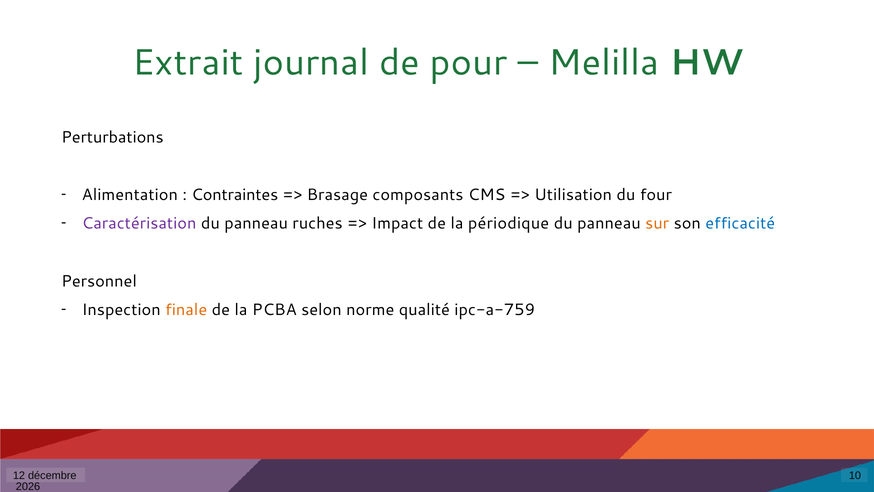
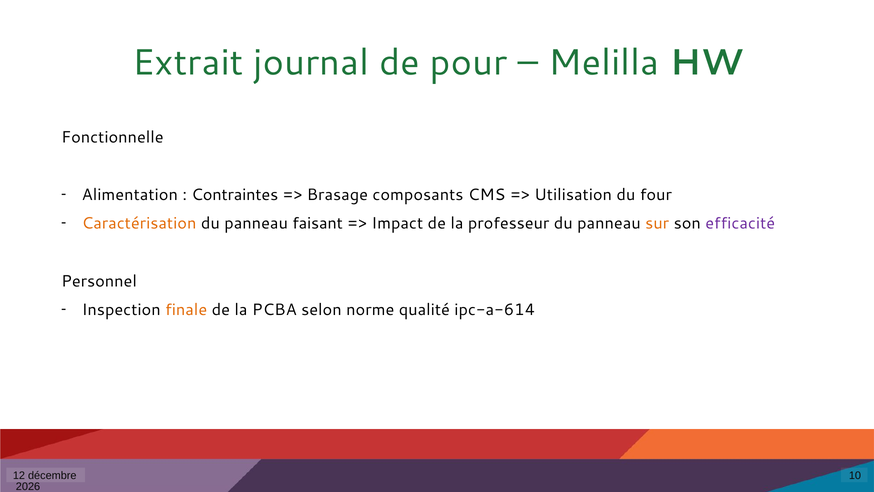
Perturbations: Perturbations -> Fonctionnelle
Caractérisation colour: purple -> orange
ruches: ruches -> faisant
périodique: périodique -> professeur
efficacité colour: blue -> purple
ipc-a-759: ipc-a-759 -> ipc-a-614
